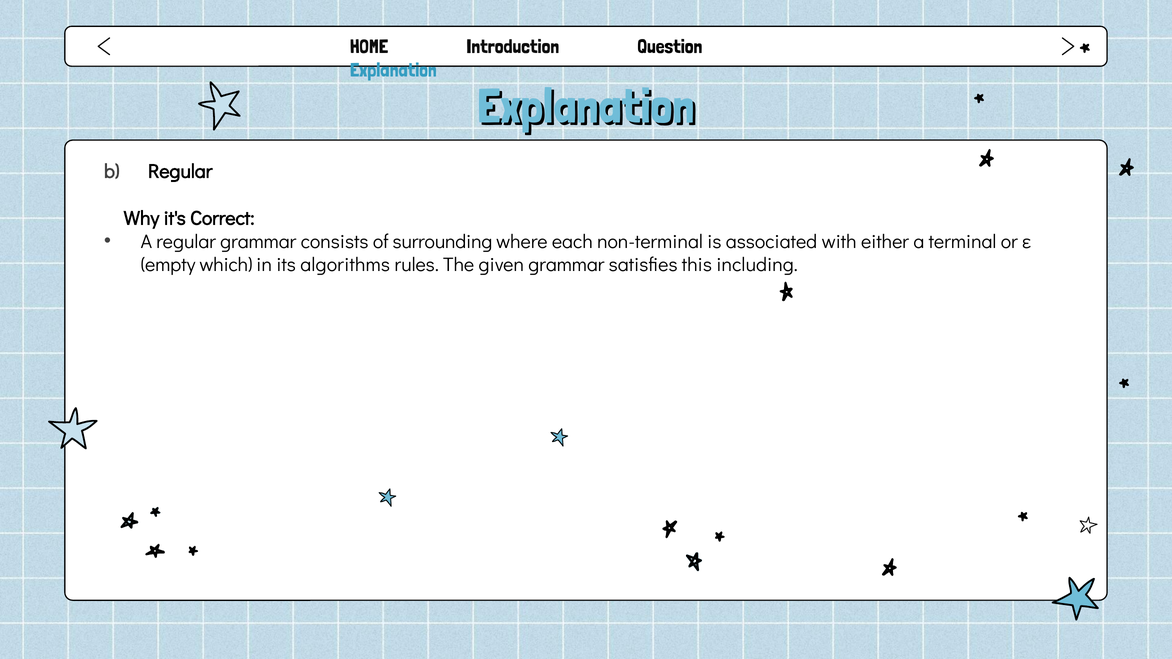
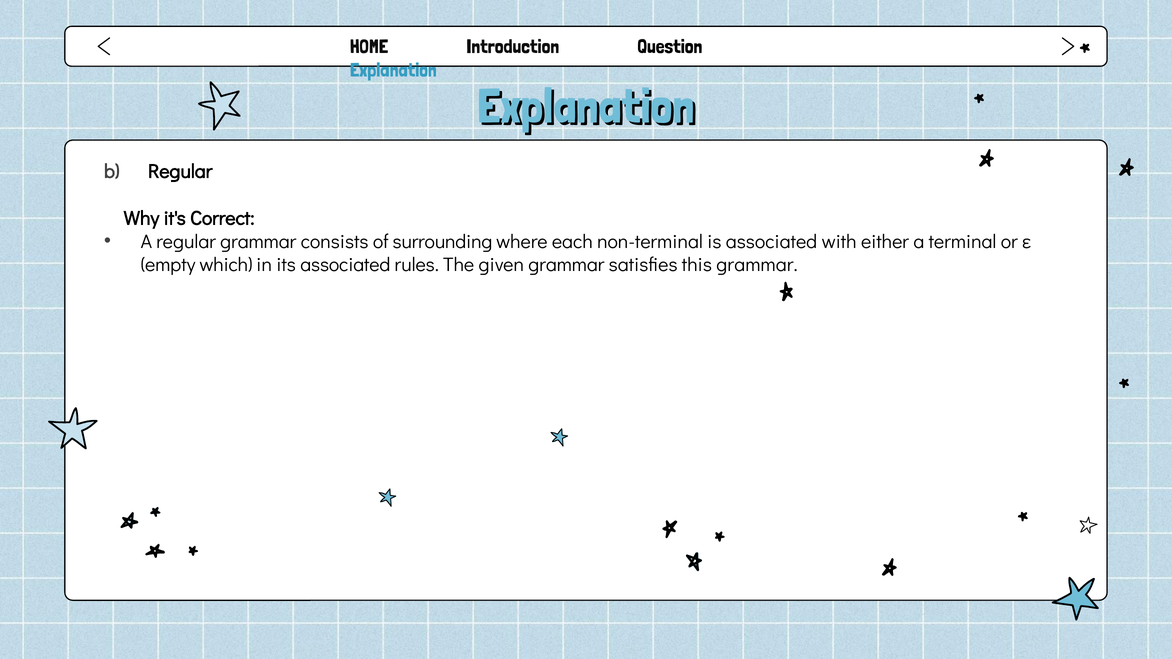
its algorithms: algorithms -> associated
this including: including -> grammar
